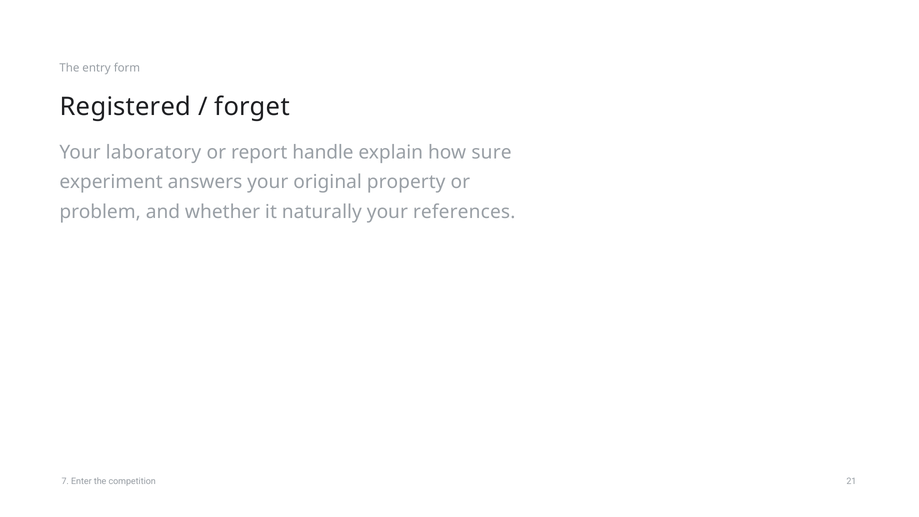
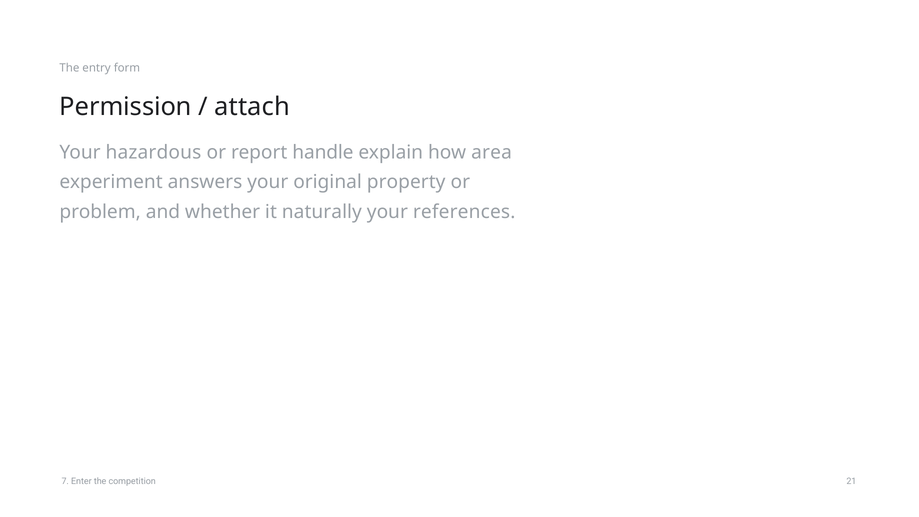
Registered: Registered -> Permission
forget: forget -> attach
laboratory: laboratory -> hazardous
sure: sure -> area
